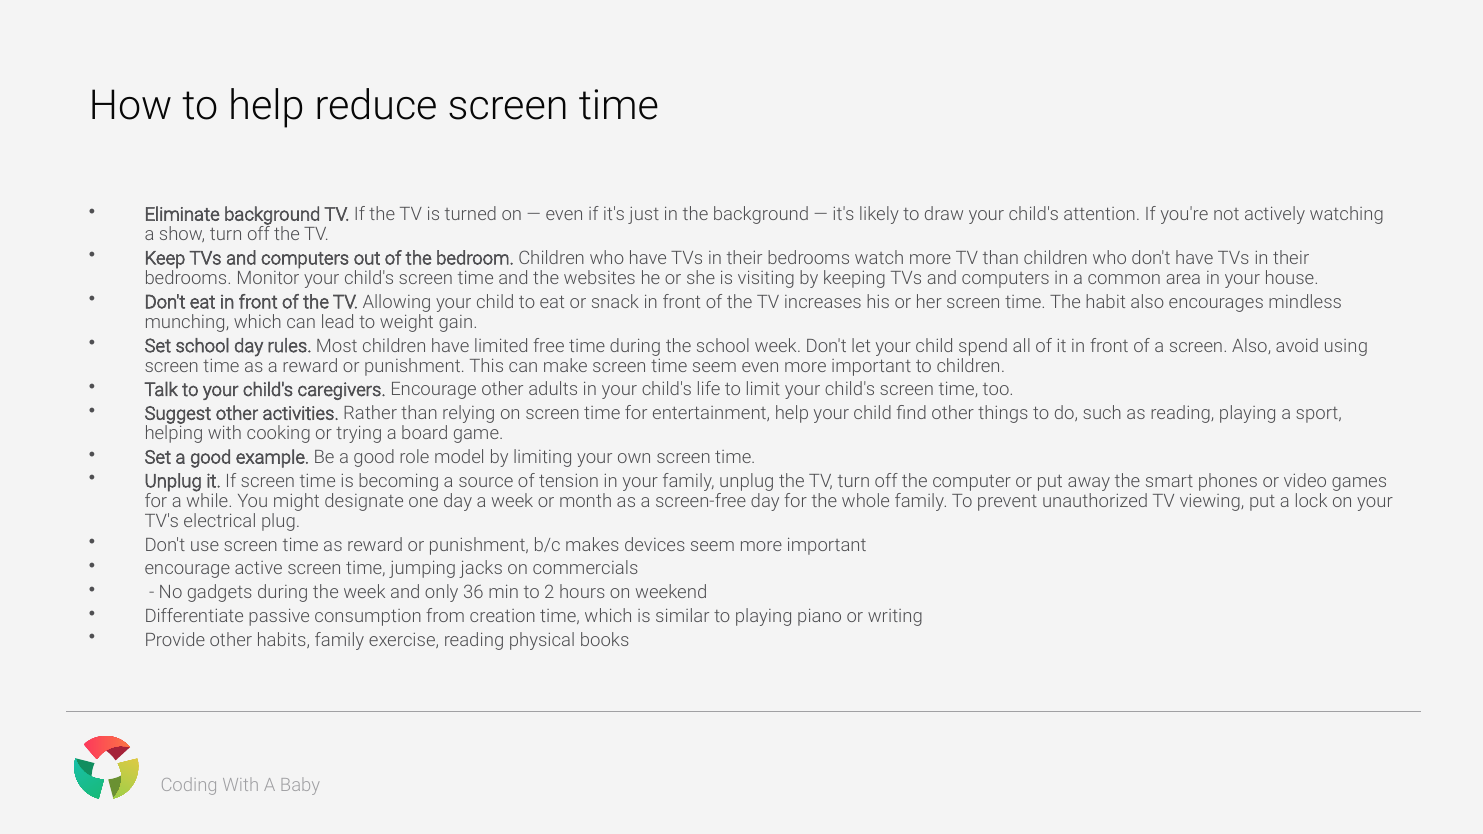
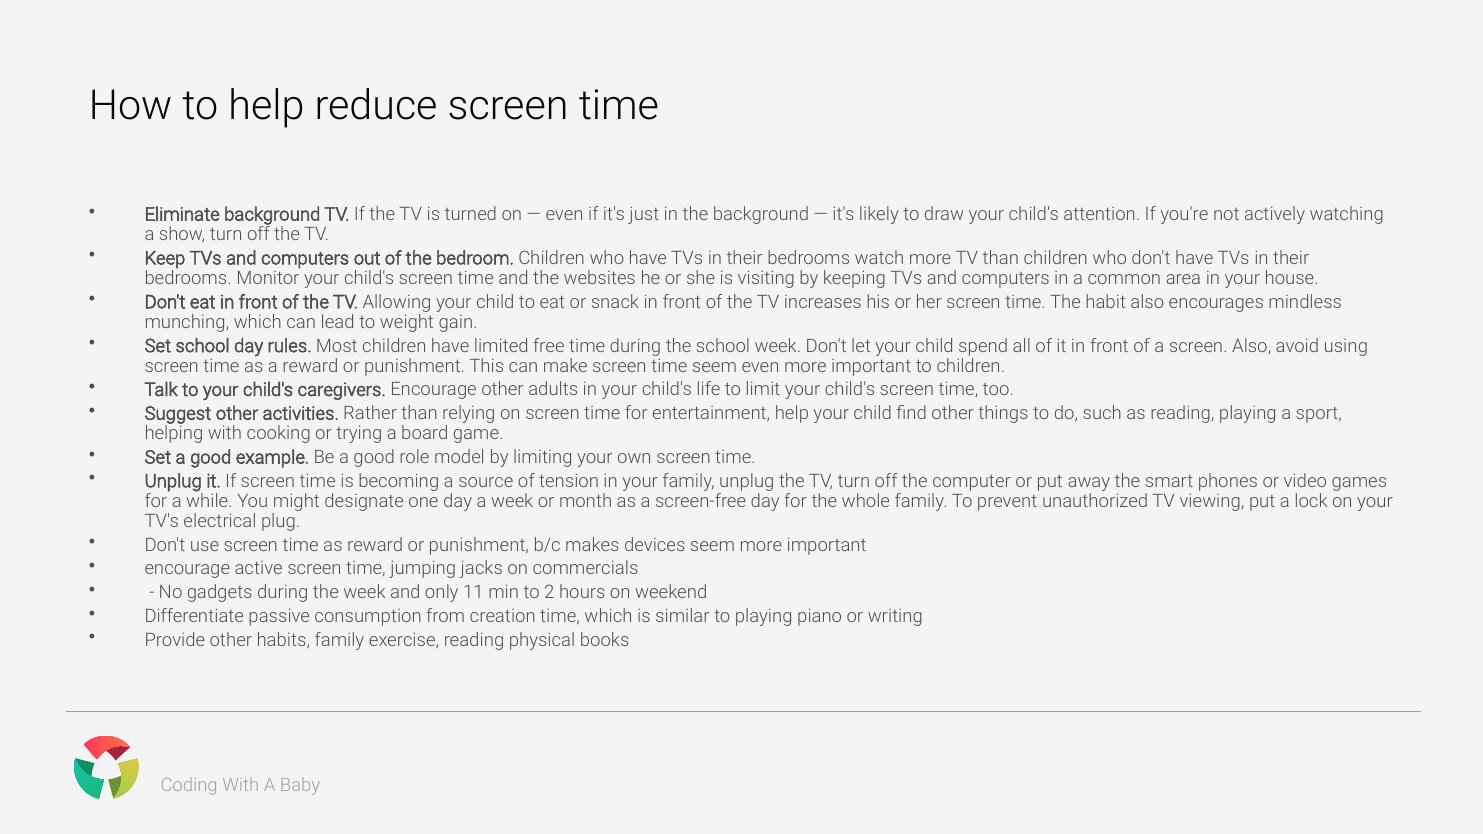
36: 36 -> 11
